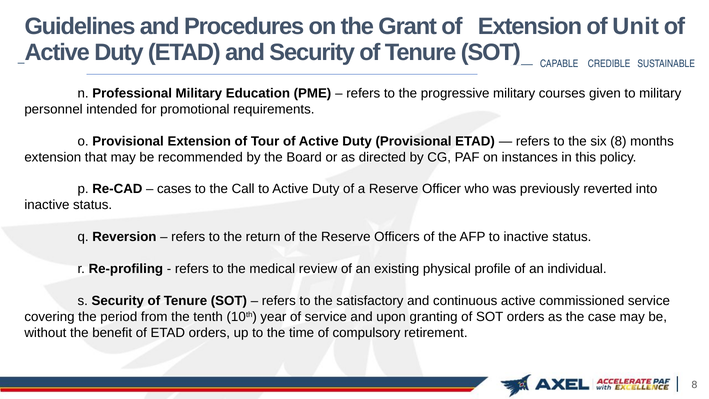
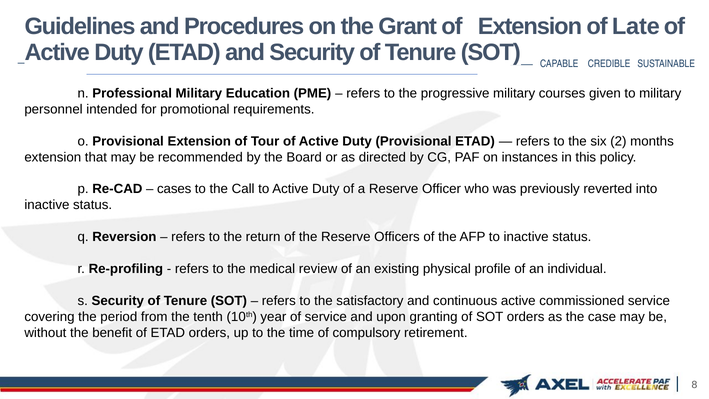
Unit: Unit -> Late
six 8: 8 -> 2
